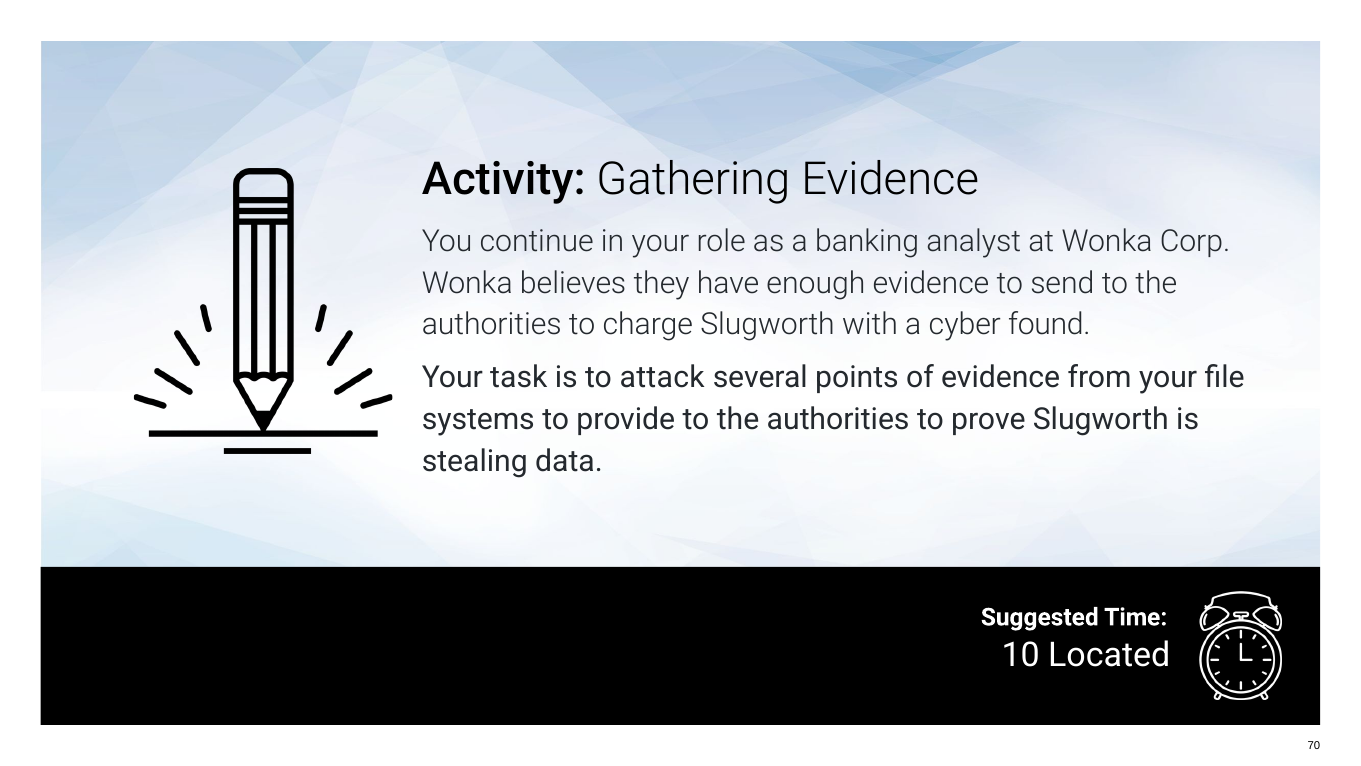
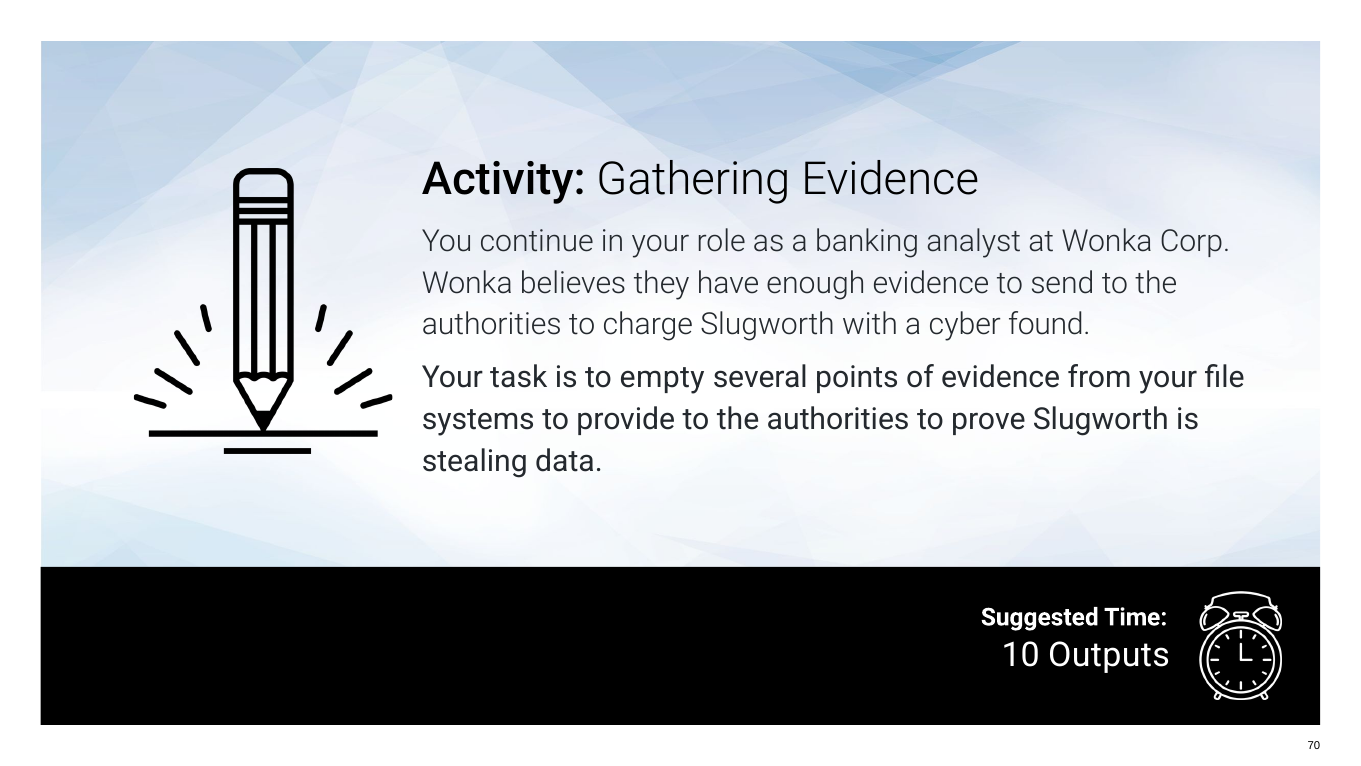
attack: attack -> empty
Located: Located -> Outputs
